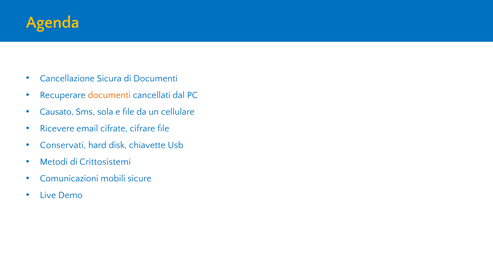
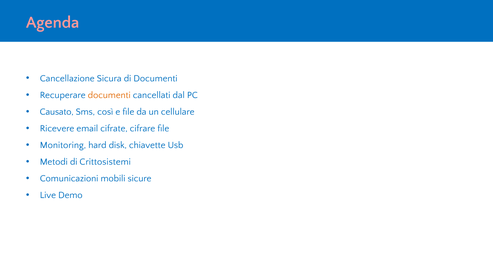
Agenda colour: yellow -> pink
sola: sola -> così
Conservati: Conservati -> Monitoring
